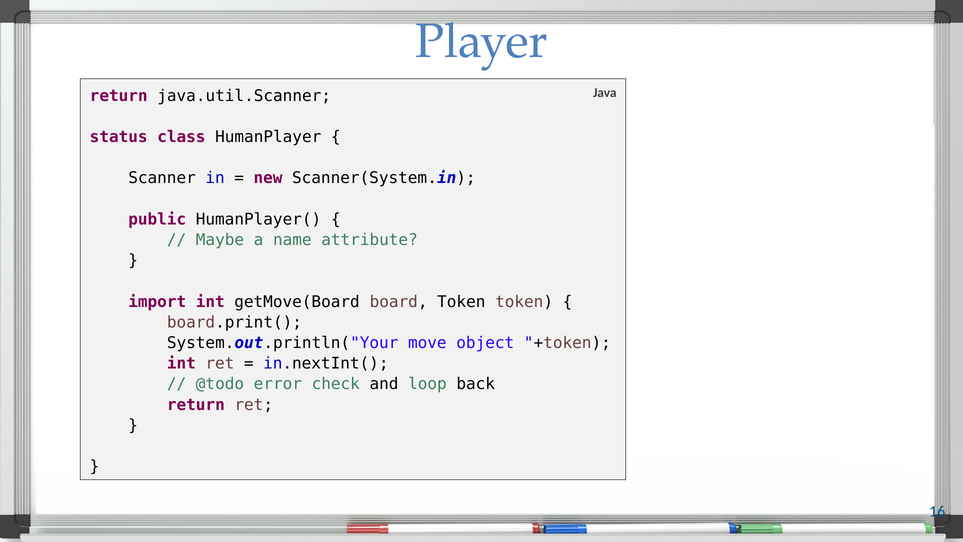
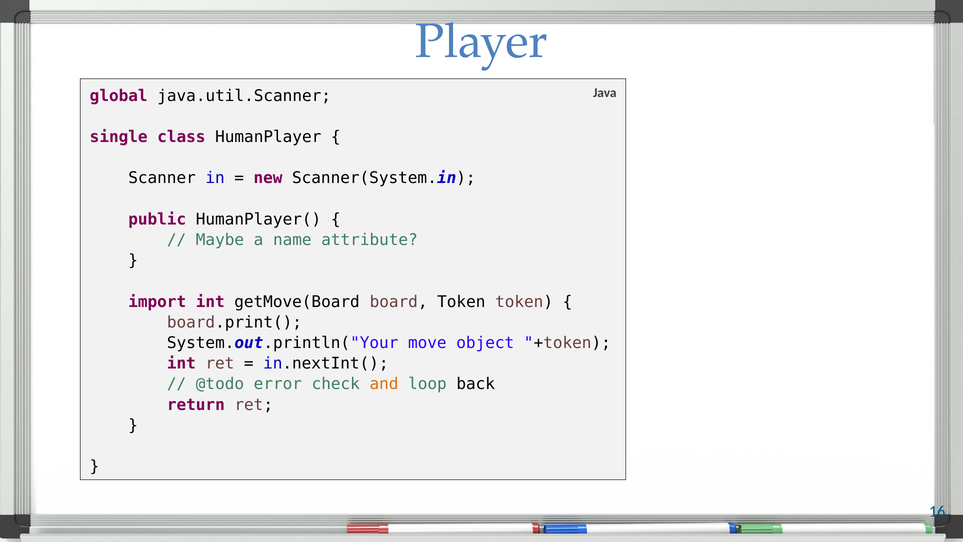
return at (119, 96): return -> global
status: status -> single
and colour: black -> orange
